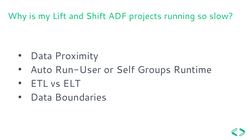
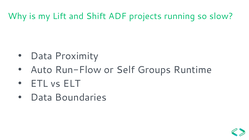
Run-User: Run-User -> Run-Flow
